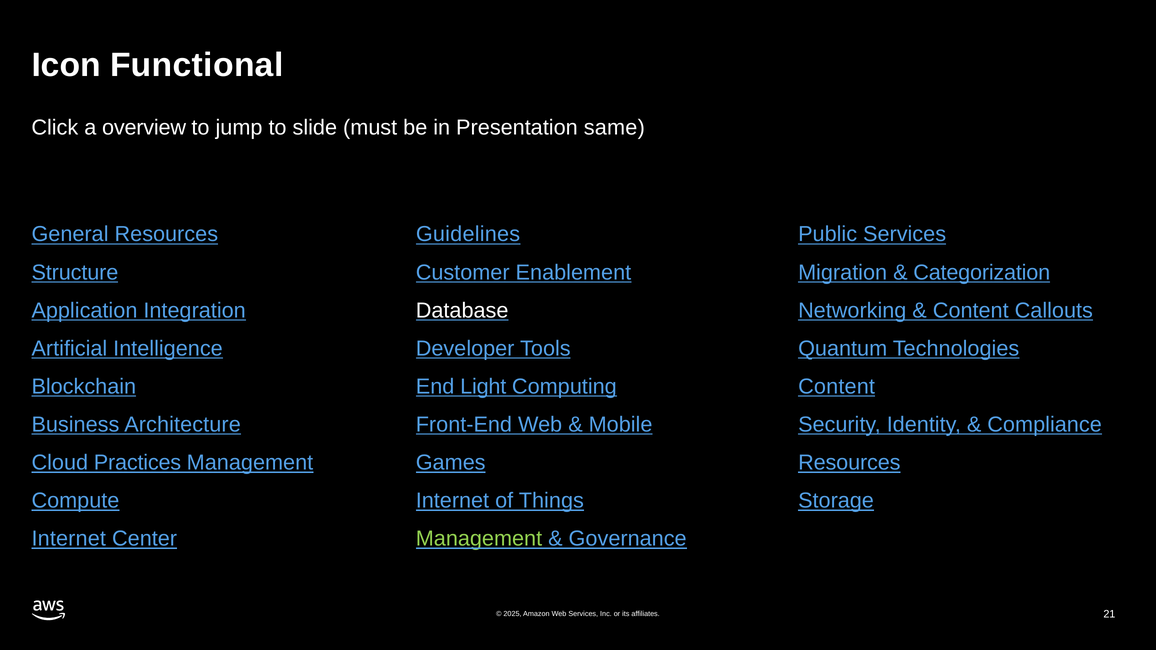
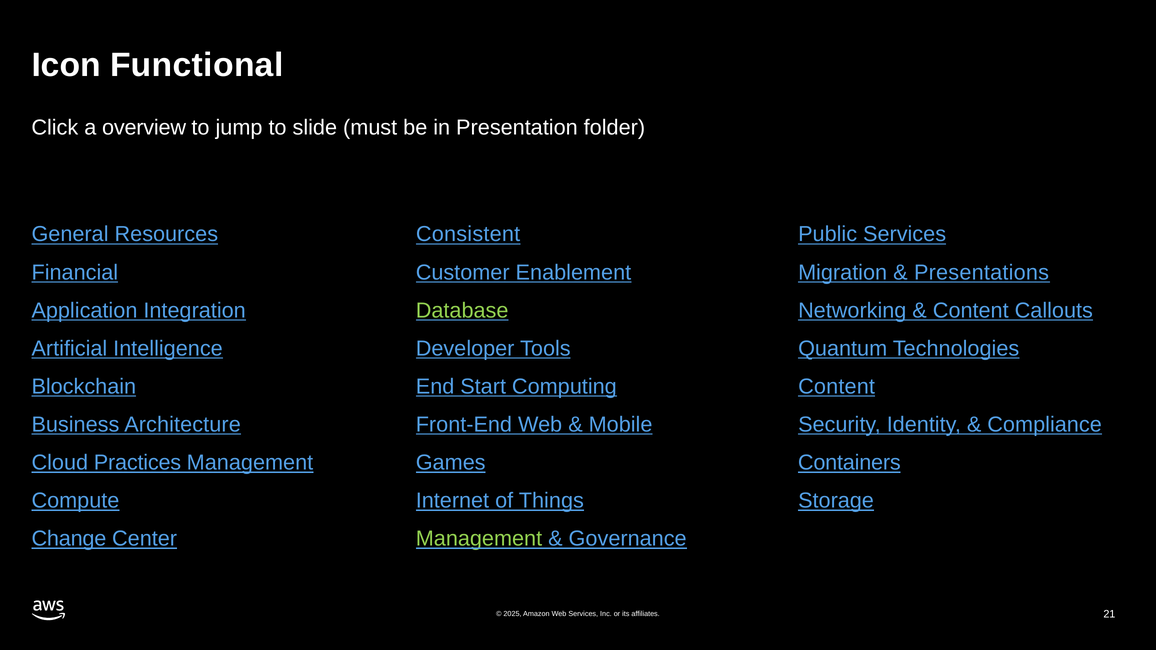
same: same -> folder
Guidelines: Guidelines -> Consistent
Structure: Structure -> Financial
Categorization: Categorization -> Presentations
Database colour: white -> light green
Light: Light -> Start
Resources at (849, 463): Resources -> Containers
Internet at (69, 539): Internet -> Change
